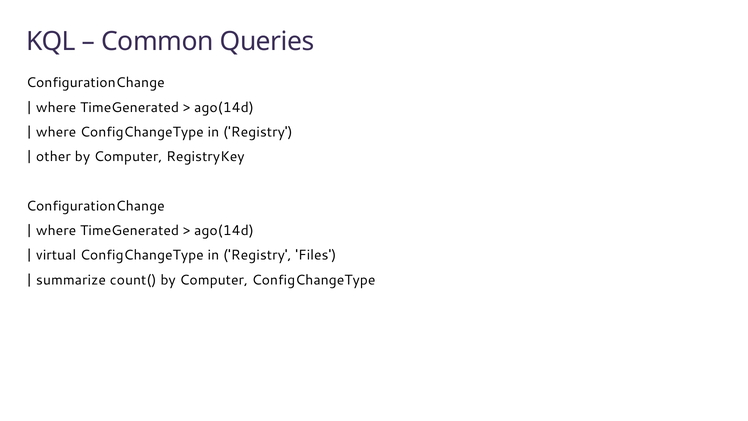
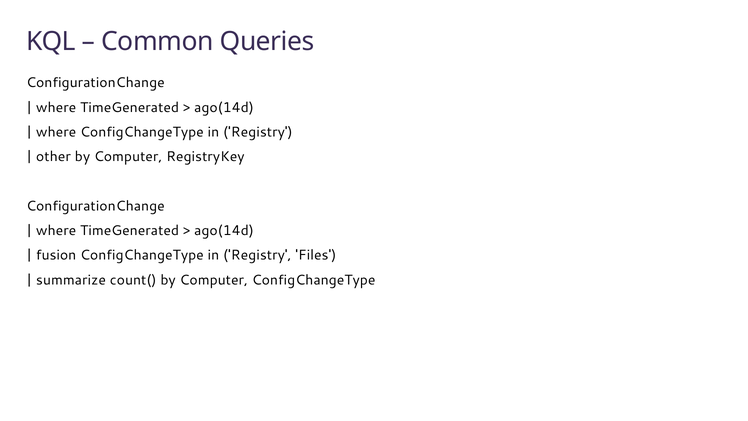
virtual: virtual -> fusion
